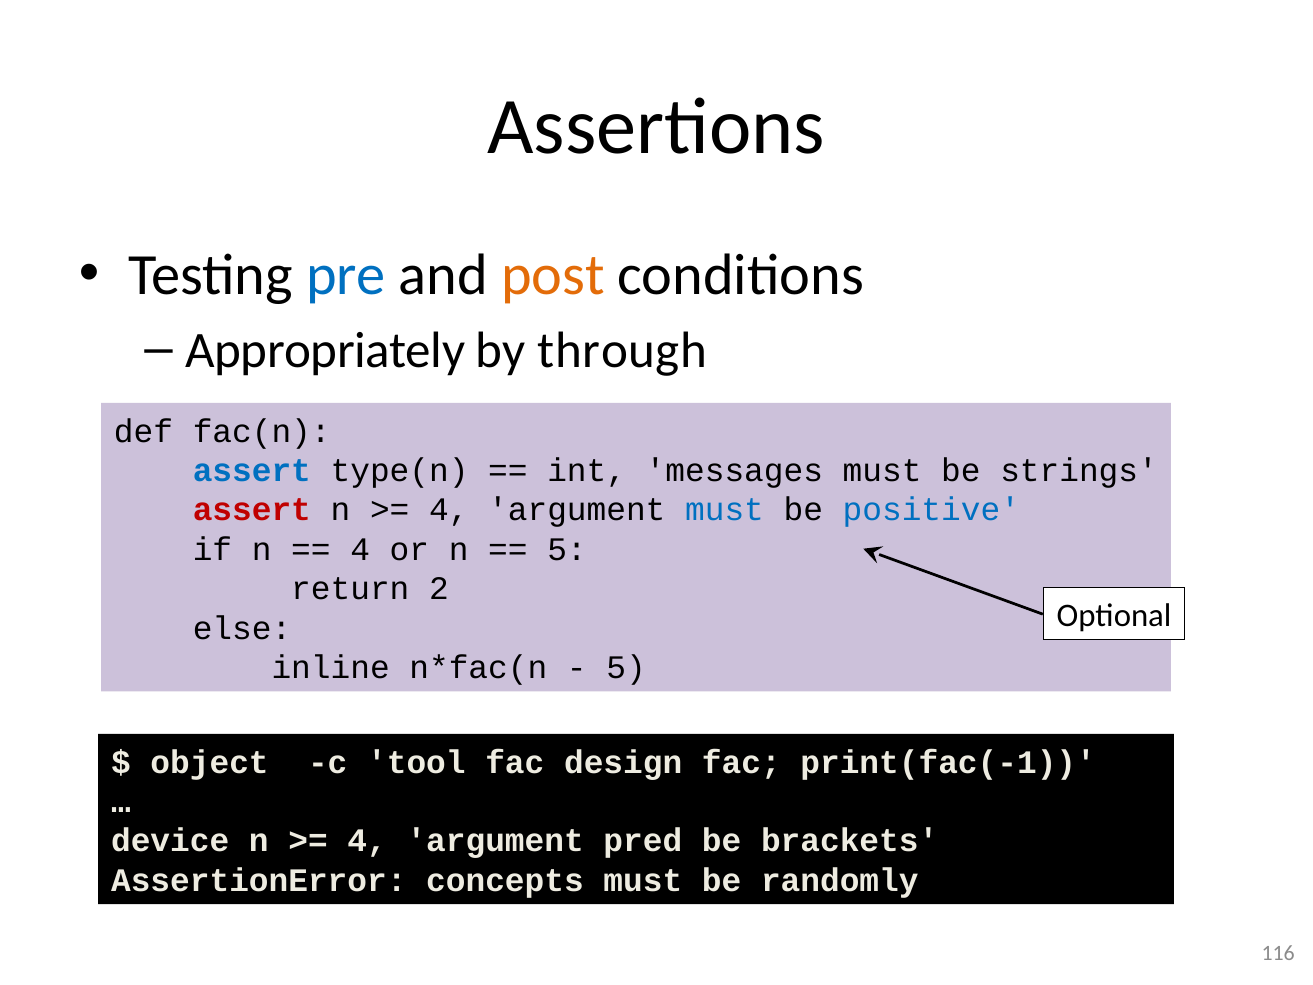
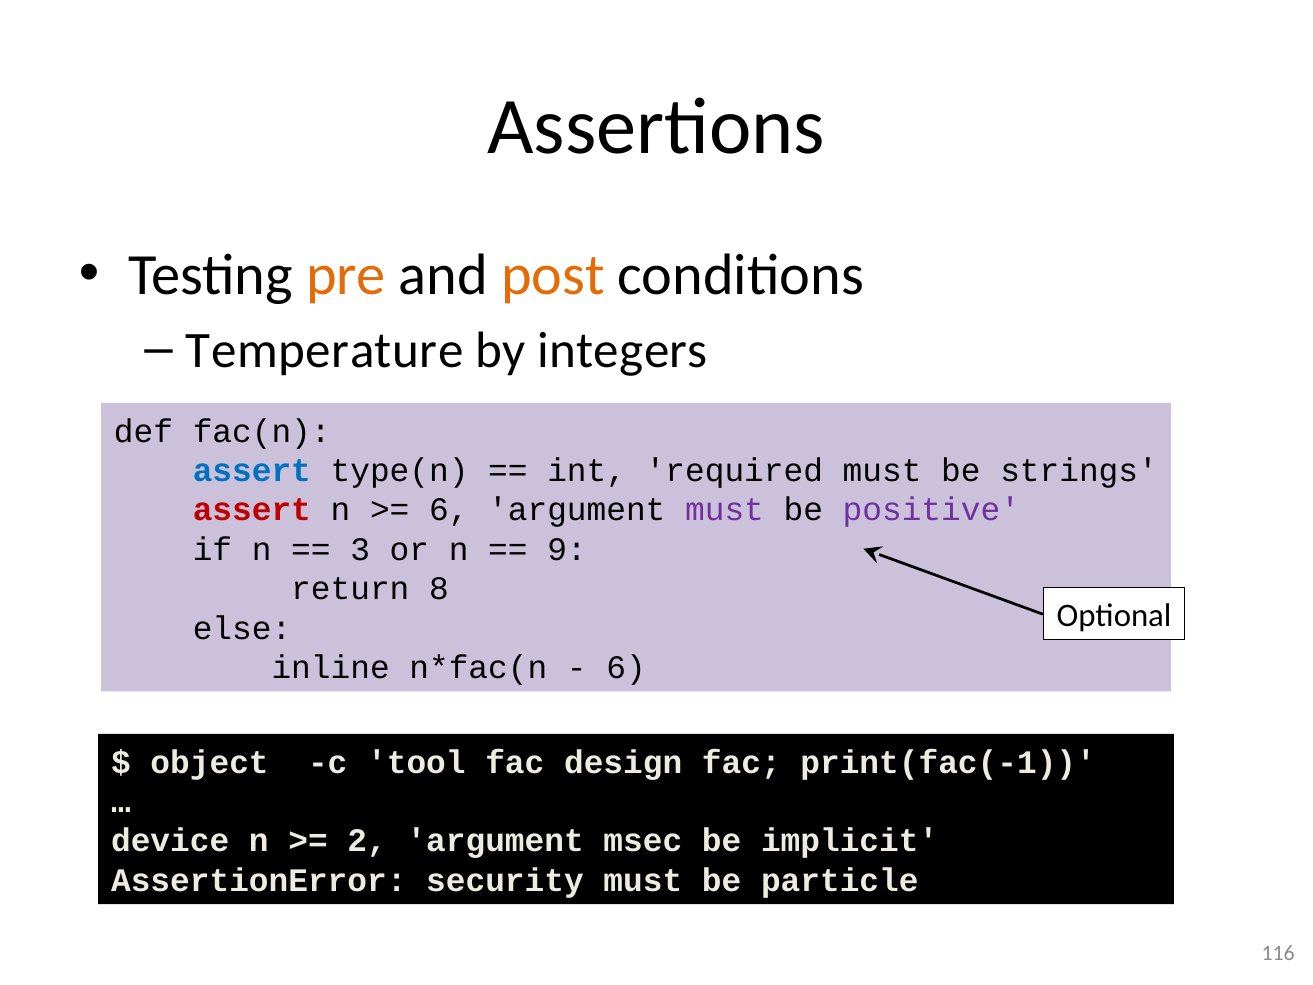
pre colour: blue -> orange
Appropriately: Appropriately -> Temperature
through: through -> integers
messages: messages -> required
4 at (449, 510): 4 -> 6
must at (725, 510) colour: blue -> purple
positive colour: blue -> purple
4 at (360, 549): 4 -> 3
5 at (567, 549): 5 -> 9
2: 2 -> 8
5 at (626, 667): 5 -> 6
4 at (367, 841): 4 -> 2
pred: pred -> msec
brackets: brackets -> implicit
concepts: concepts -> security
randomly: randomly -> particle
